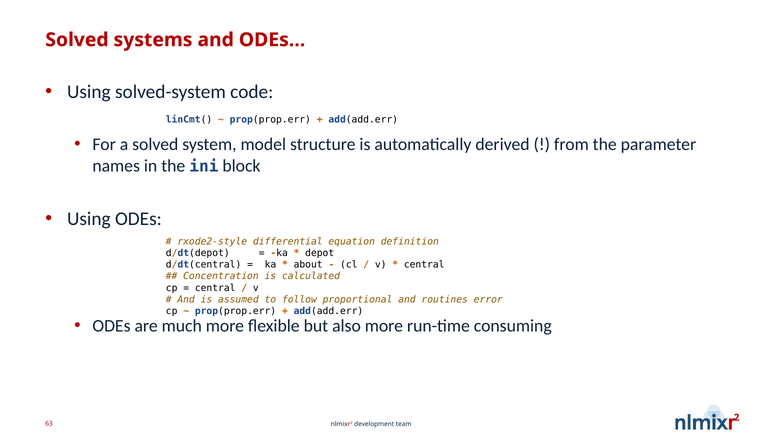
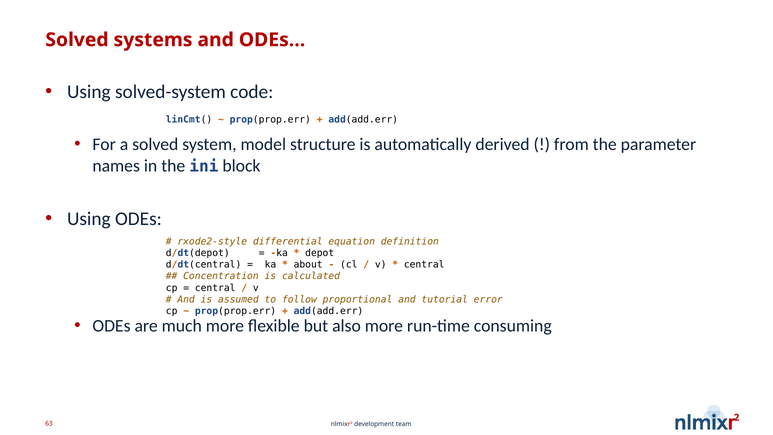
routines: routines -> tutorial
